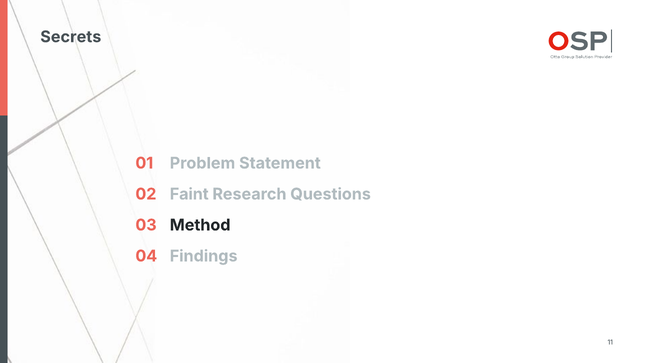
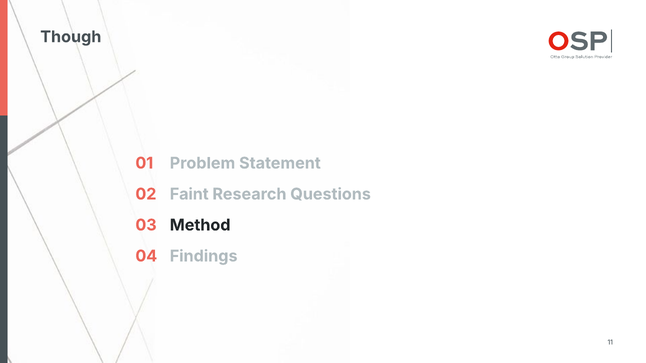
Secrets: Secrets -> Though
